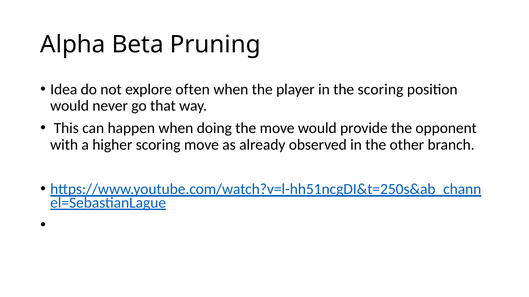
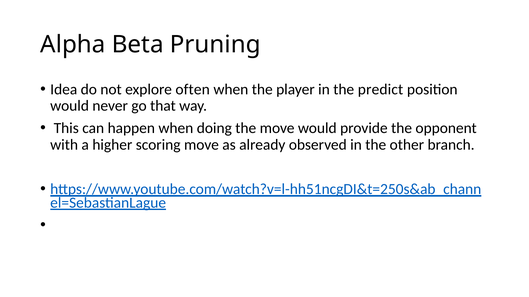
the scoring: scoring -> predict
